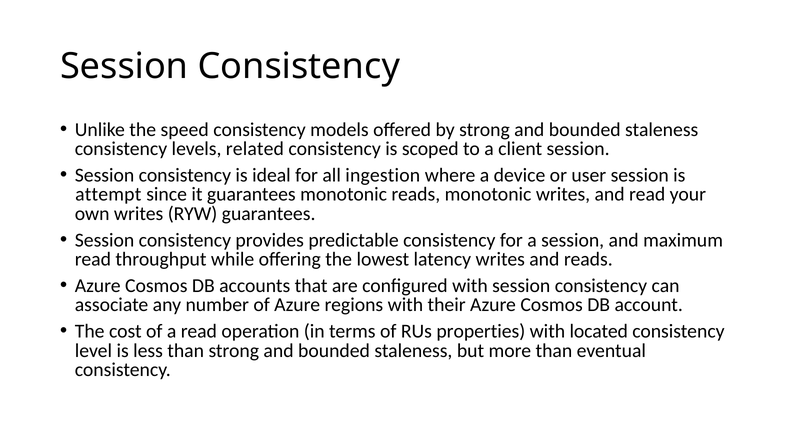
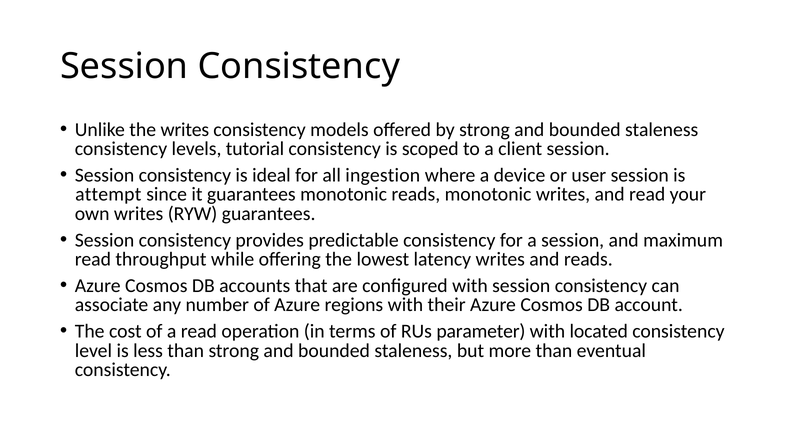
the speed: speed -> writes
related: related -> tutorial
properties: properties -> parameter
